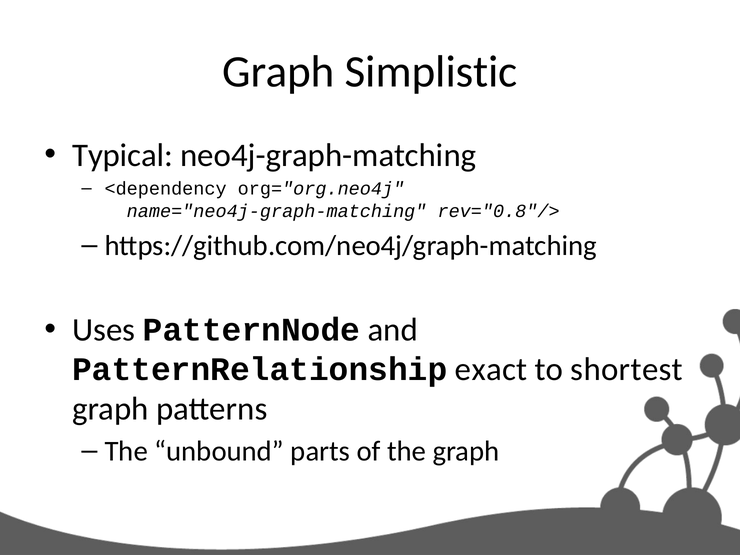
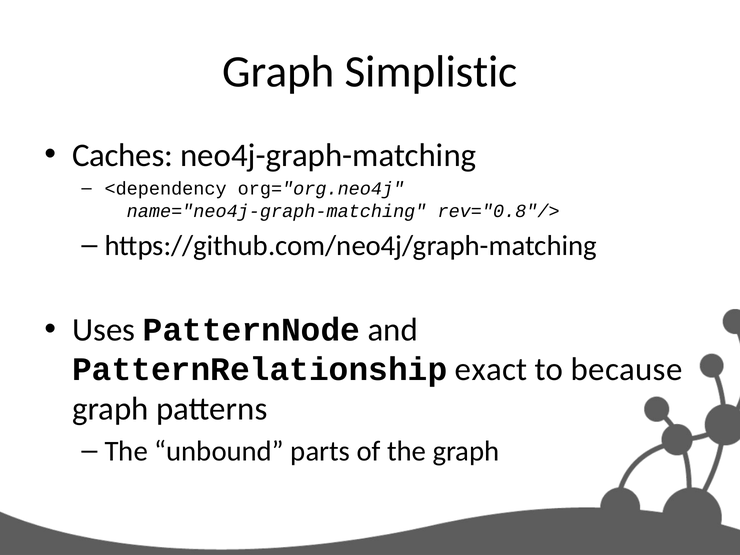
Typical: Typical -> Caches
shortest: shortest -> because
